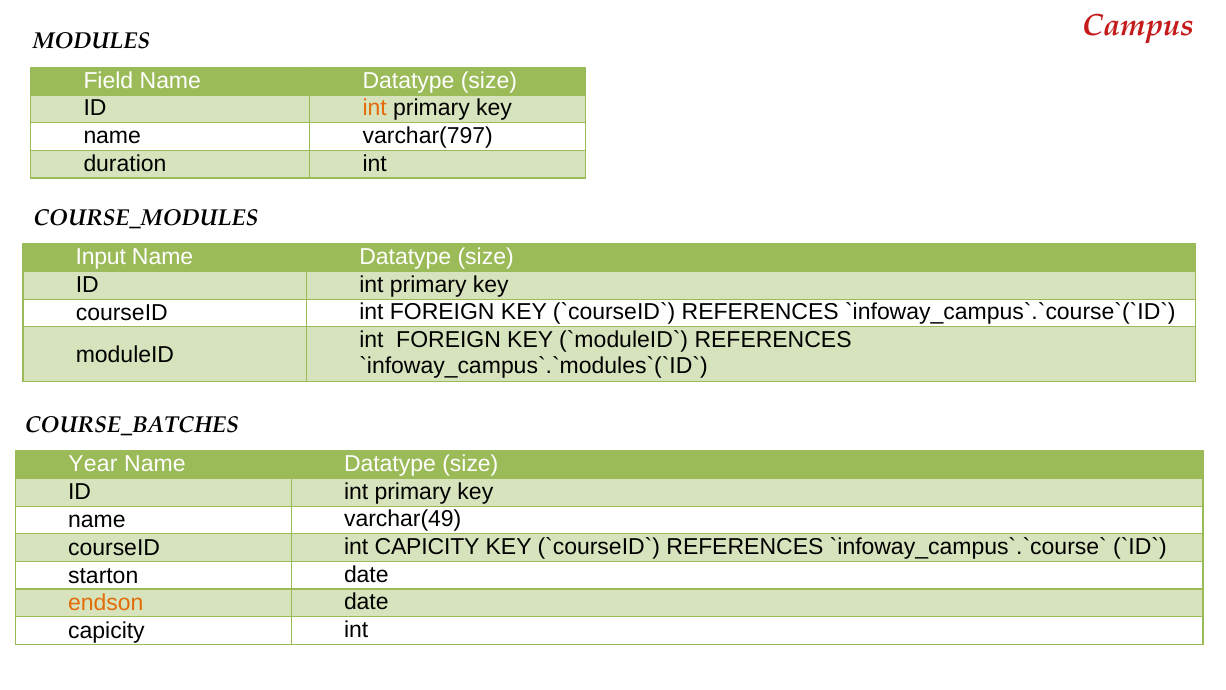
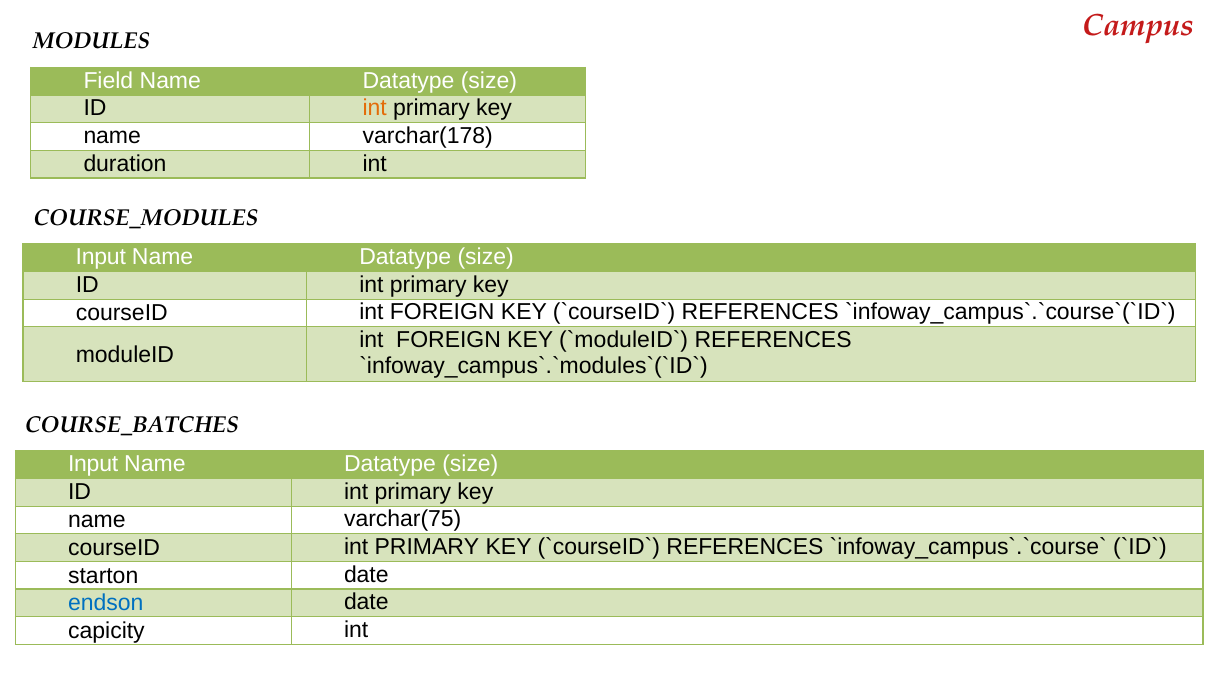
varchar(797: varchar(797 -> varchar(178
Year at (93, 464): Year -> Input
varchar(49: varchar(49 -> varchar(75
courseID int CAPICITY: CAPICITY -> PRIMARY
endson colour: orange -> blue
